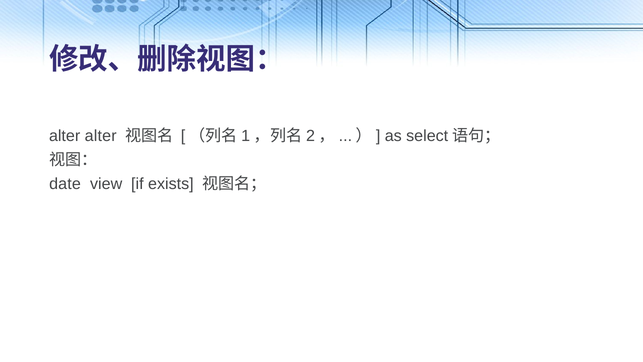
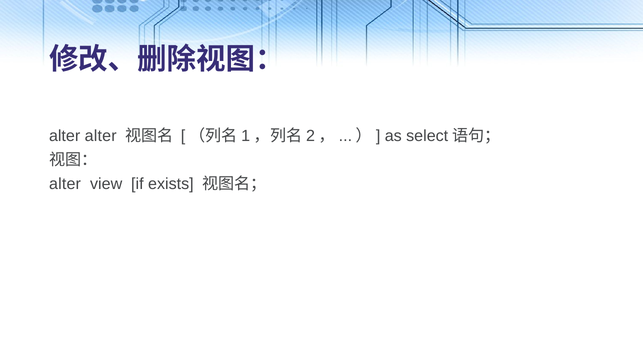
date at (65, 184): date -> alter
